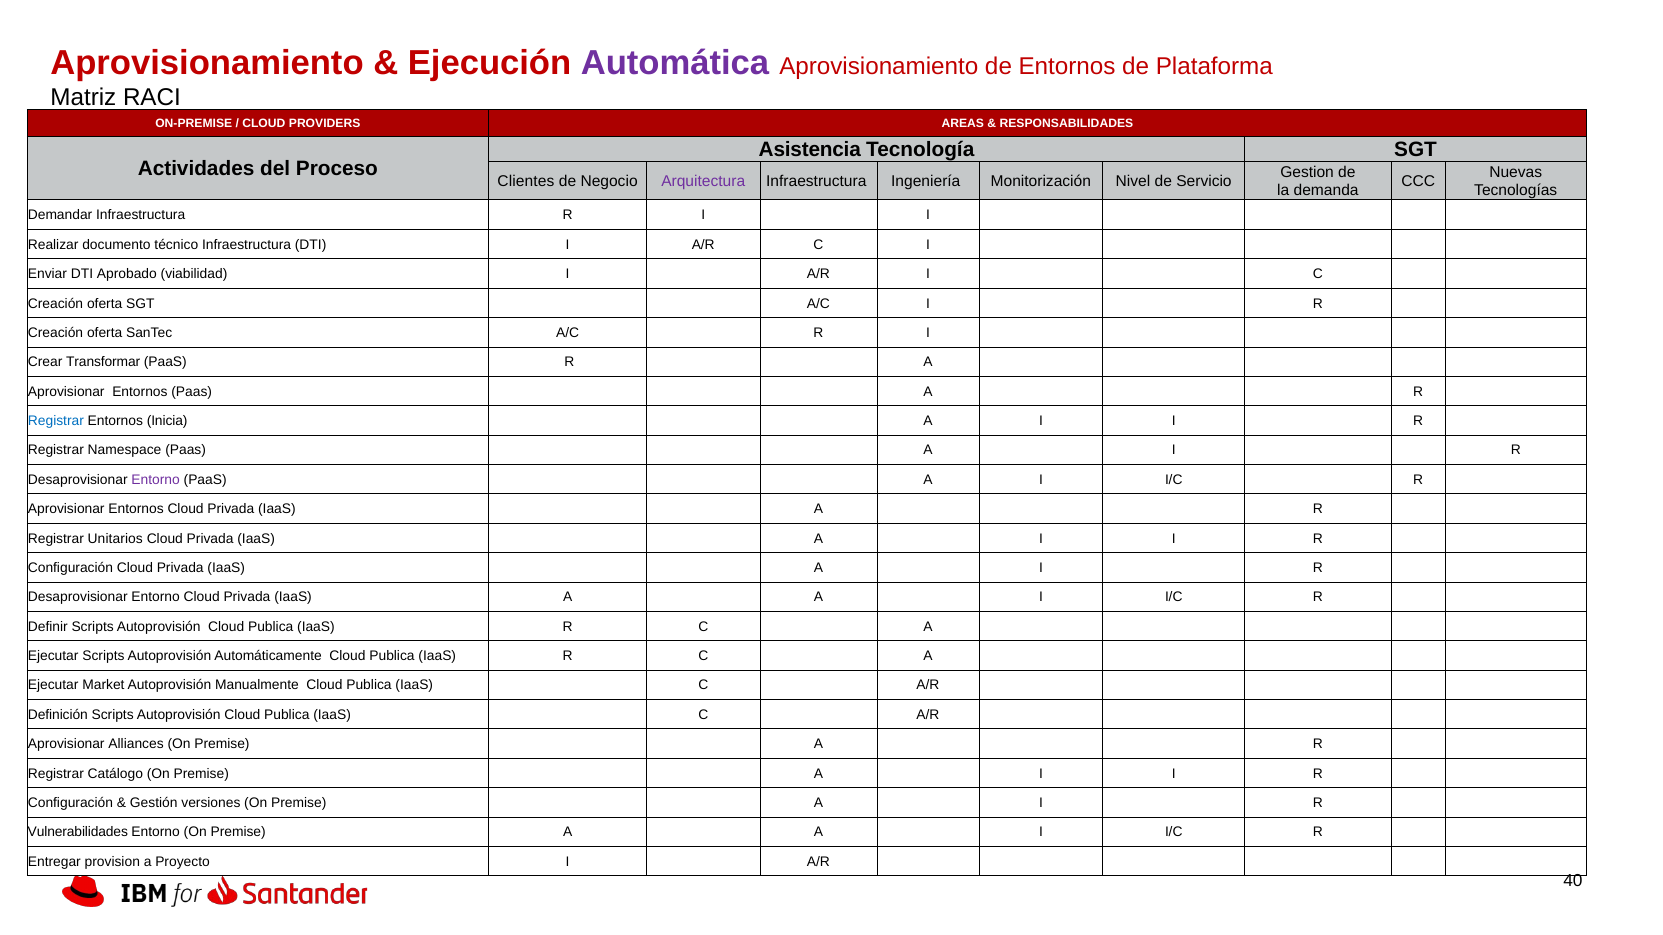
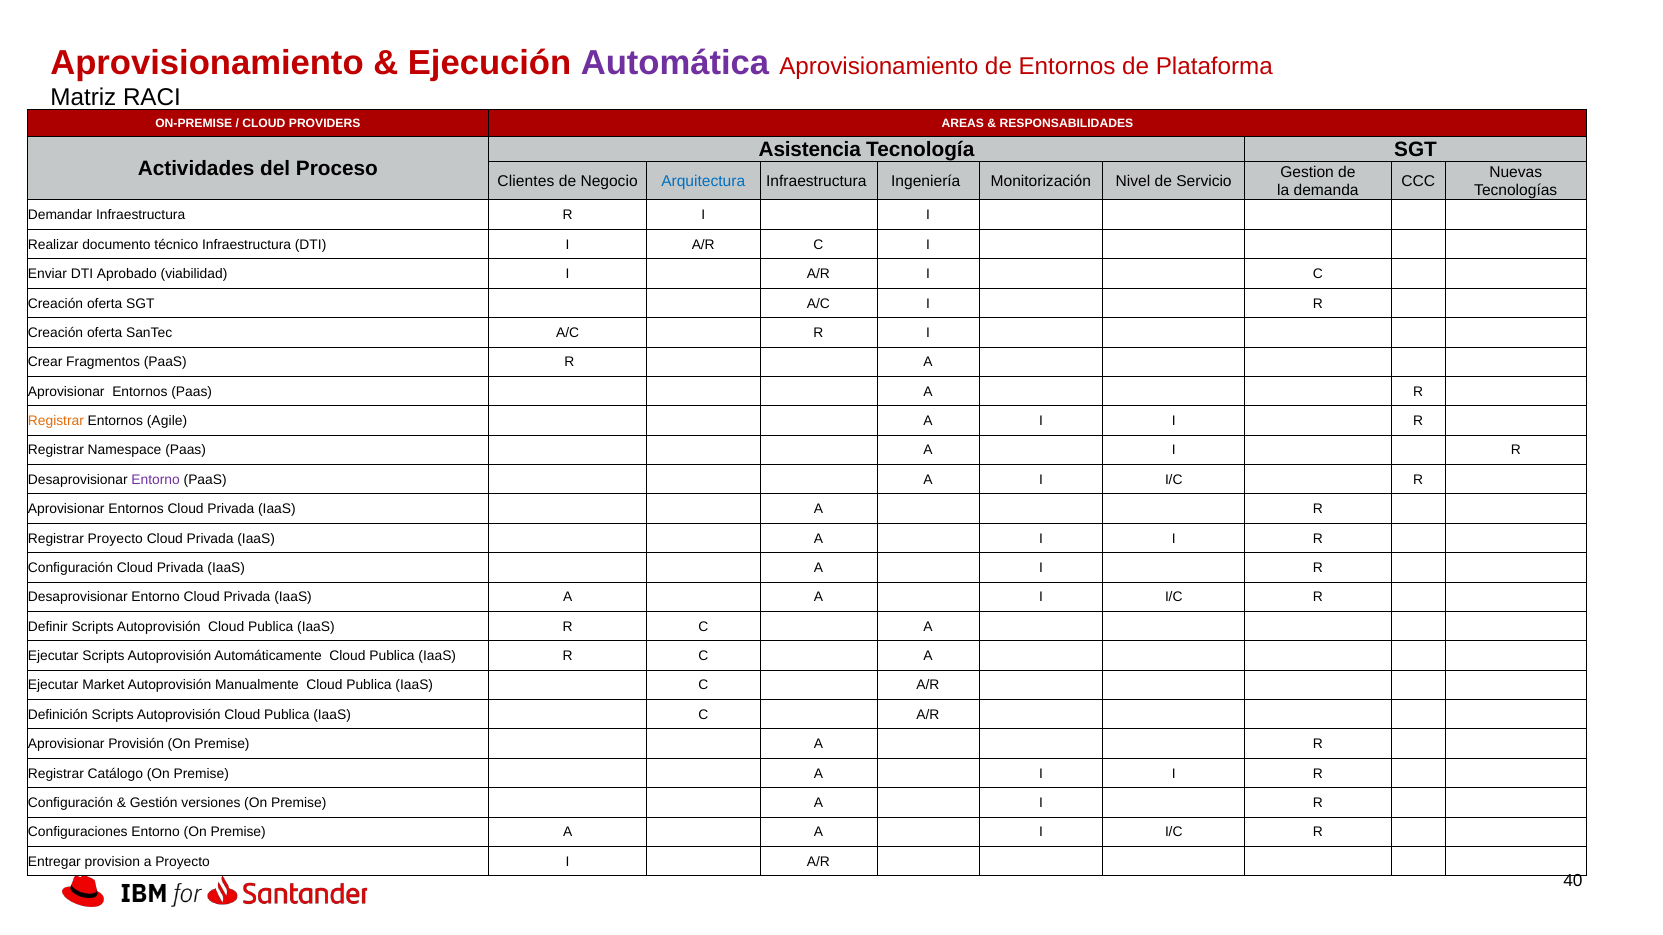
Arquitectura colour: purple -> blue
Transformar: Transformar -> Fragmentos
Registrar at (56, 421) colour: blue -> orange
Inicia: Inicia -> Agile
Registrar Unitarios: Unitarios -> Proyecto
Alliances: Alliances -> Provisión
Vulnerabilidades: Vulnerabilidades -> Configuraciones
